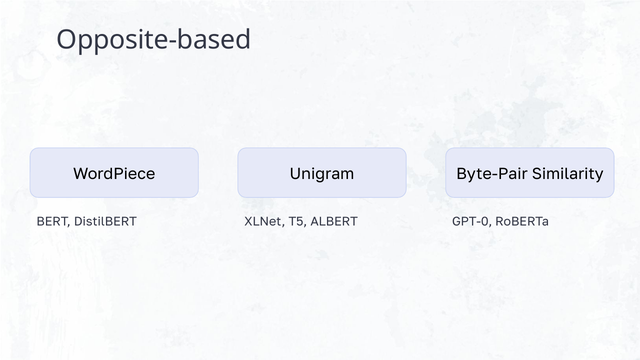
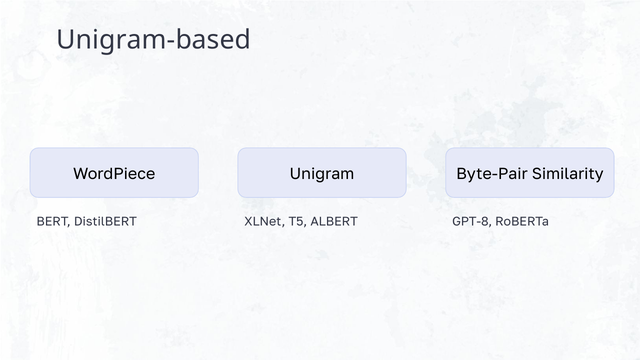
Opposite-based: Opposite-based -> Unigram-based
GPT-0: GPT-0 -> GPT-8
